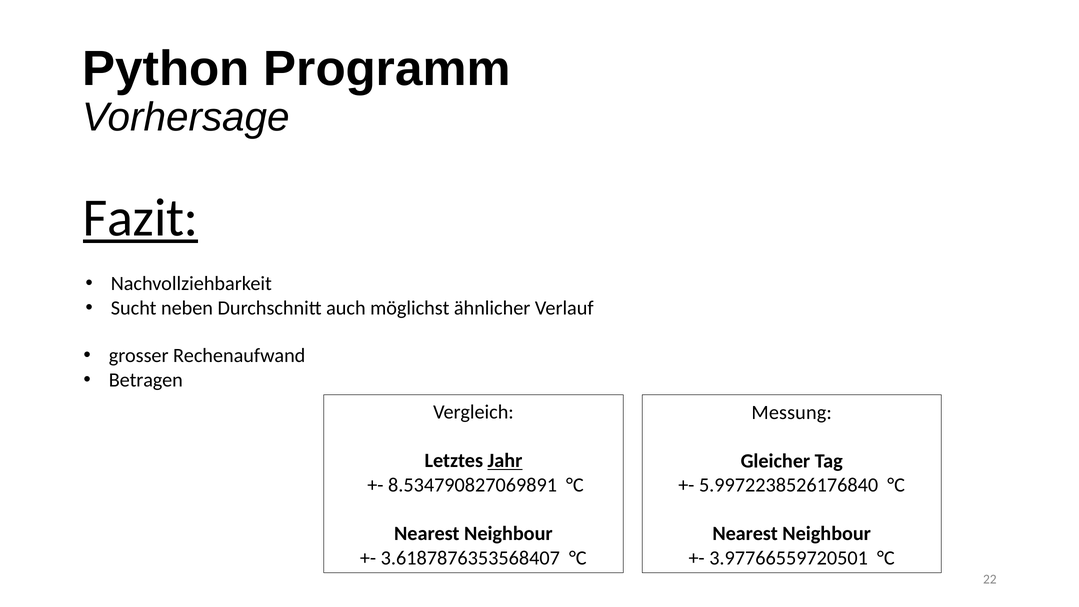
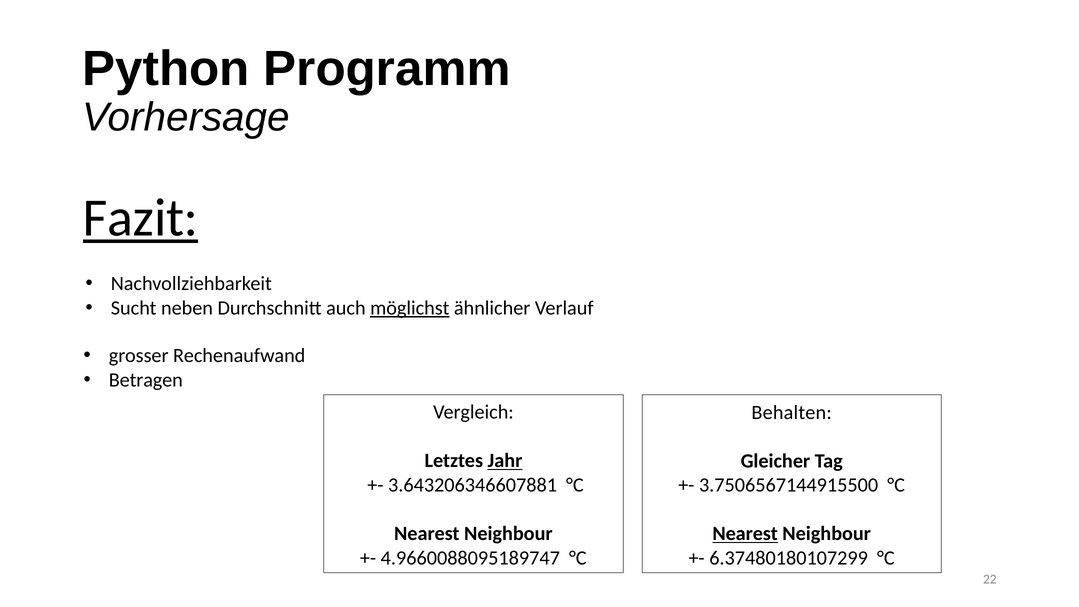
möglichst underline: none -> present
Messung: Messung -> Behalten
8.534790827069891: 8.534790827069891 -> 3.643206346607881
5.9972238526176840: 5.9972238526176840 -> 3.7506567144915500
Nearest at (745, 534) underline: none -> present
3.6187876353568407: 3.6187876353568407 -> 4.9660088095189747
3.97766559720501: 3.97766559720501 -> 6.37480180107299
